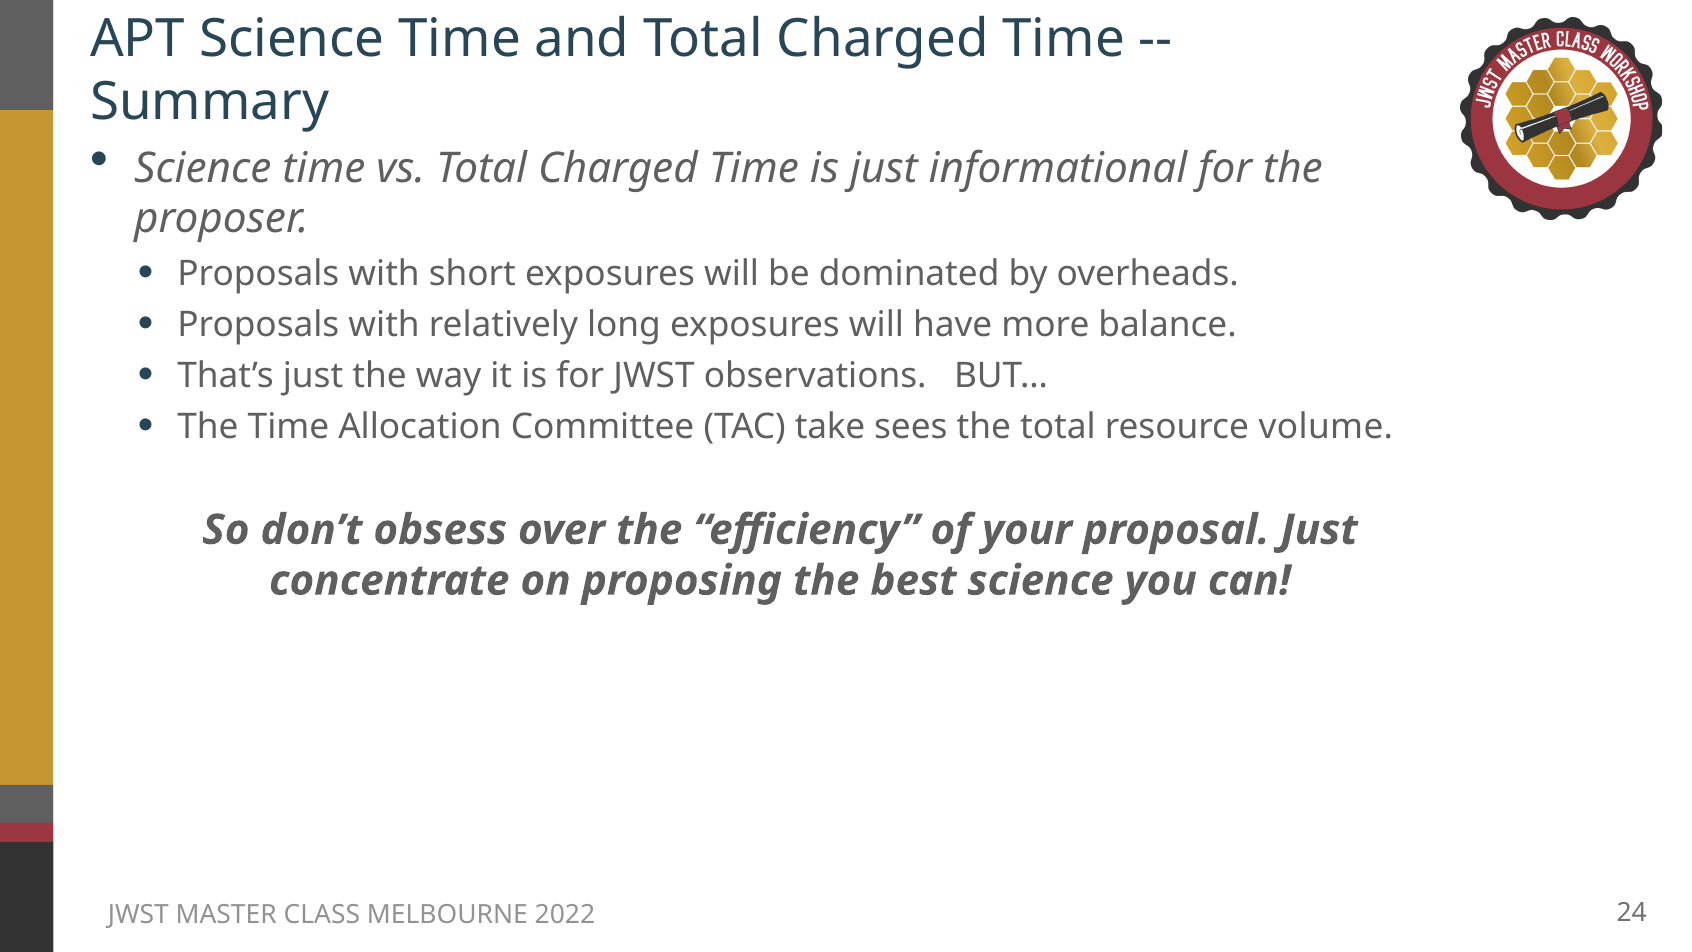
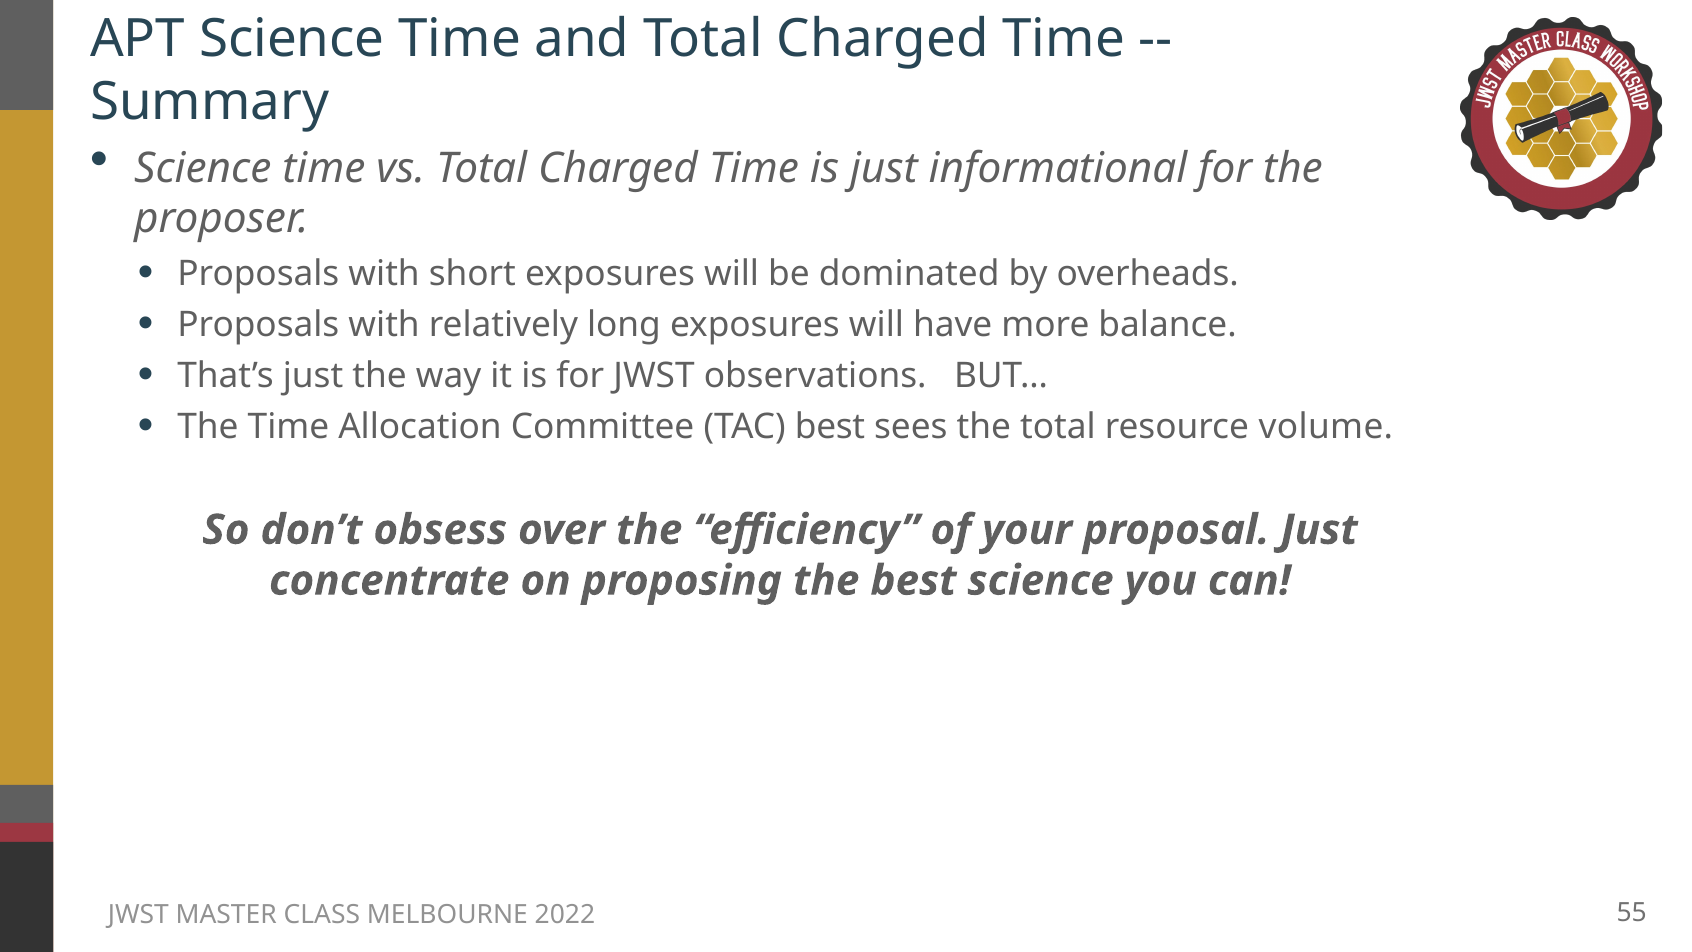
TAC take: take -> best
24: 24 -> 55
